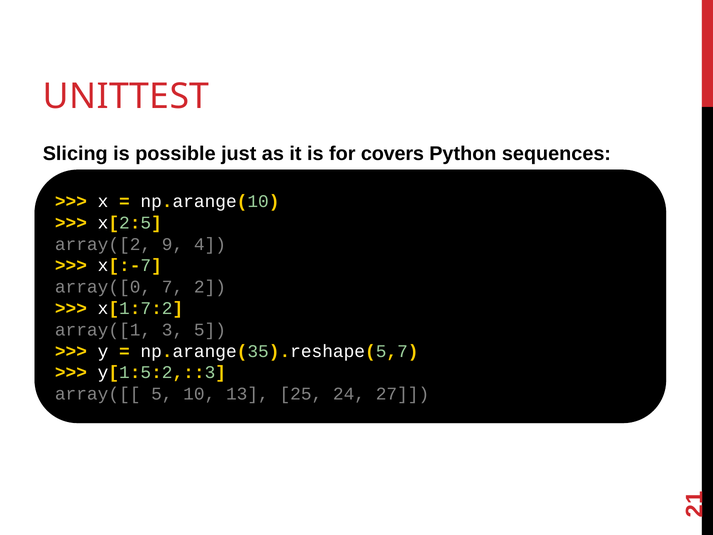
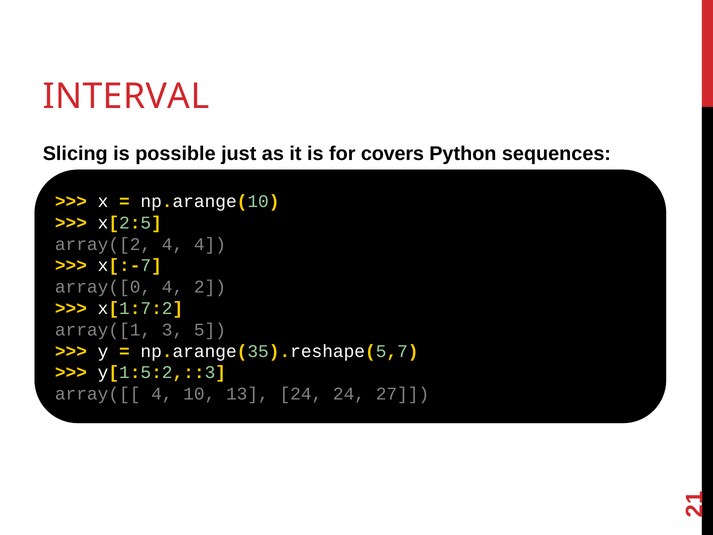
UNITTEST: UNITTEST -> INTERVAL
array([2 9: 9 -> 4
array([0 7: 7 -> 4
array([[ 5: 5 -> 4
13 25: 25 -> 24
